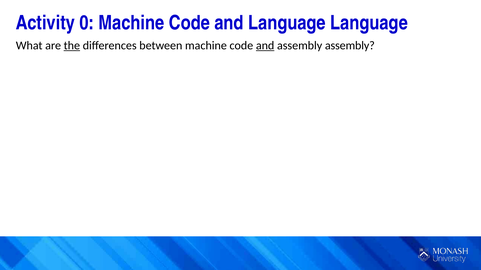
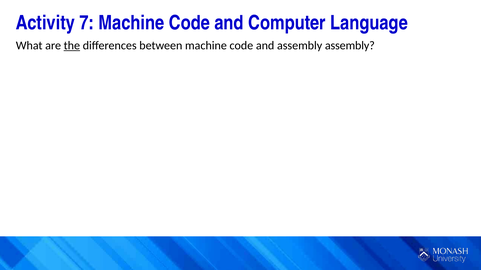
0: 0 -> 7
and Language: Language -> Computer
and at (265, 46) underline: present -> none
